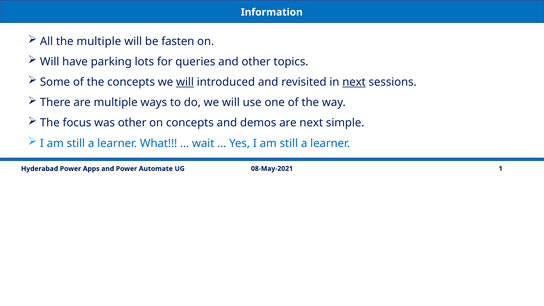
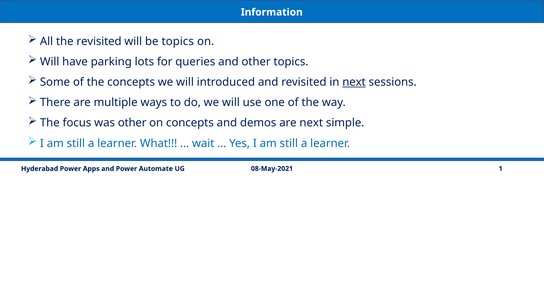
the multiple: multiple -> revisited
be fasten: fasten -> topics
will at (185, 82) underline: present -> none
